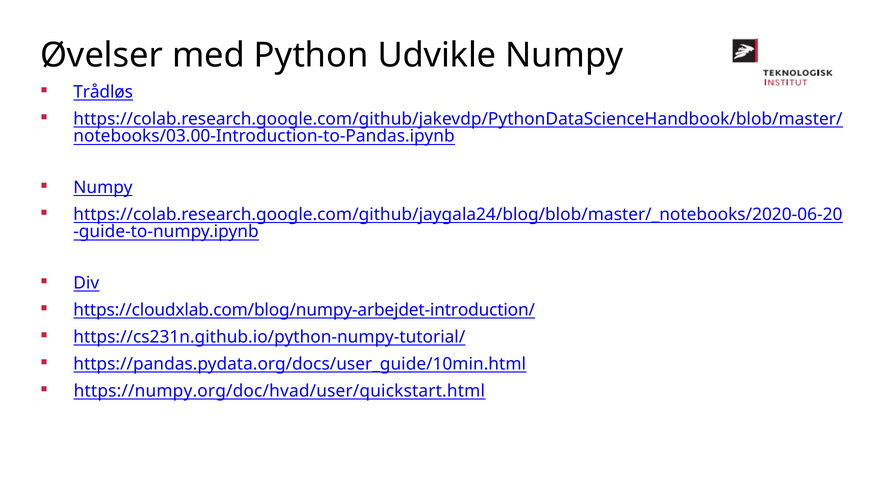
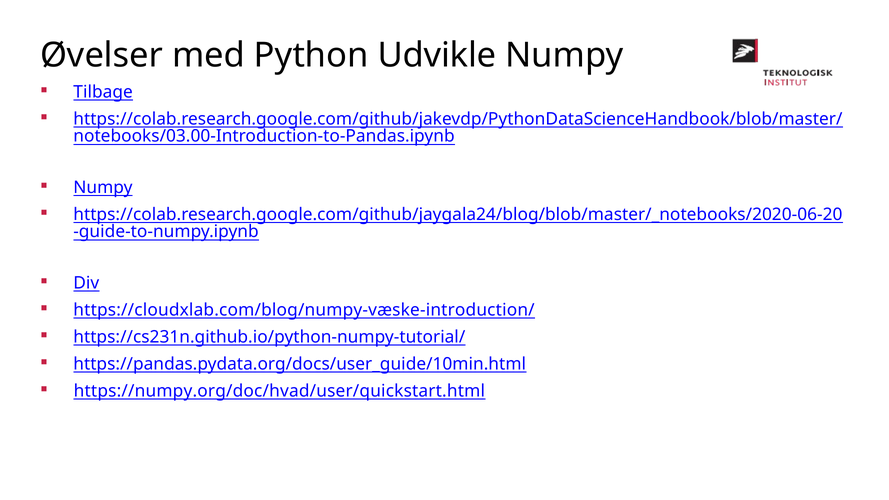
Trådløs: Trådløs -> Tilbage
https://cloudxlab.com/blog/numpy-arbejdet-introduction/: https://cloudxlab.com/blog/numpy-arbejdet-introduction/ -> https://cloudxlab.com/blog/numpy-væske-introduction/
